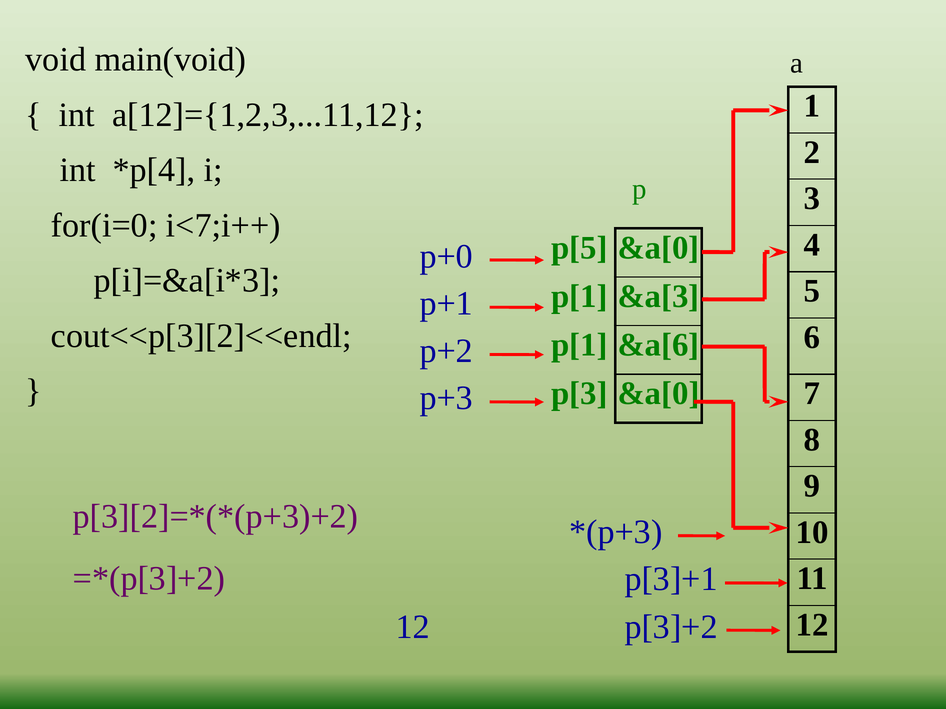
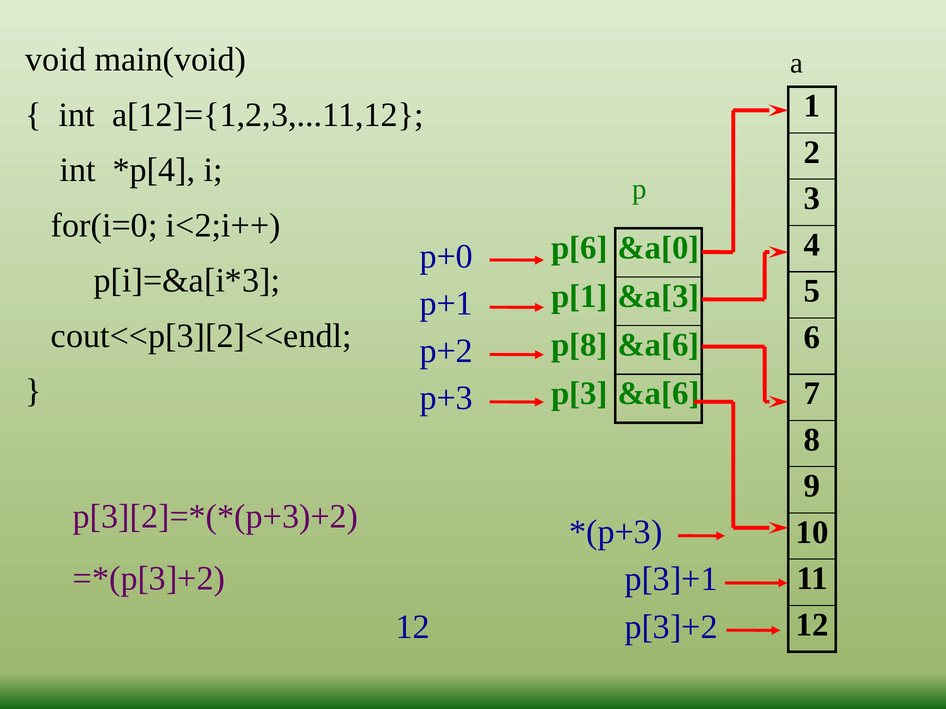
i<7;i++: i<7;i++ -> i<2;i++
p[5: p[5 -> p[6
p[1 at (579, 345): p[1 -> p[8
&a[0 at (658, 394): &a[0 -> &a[6
